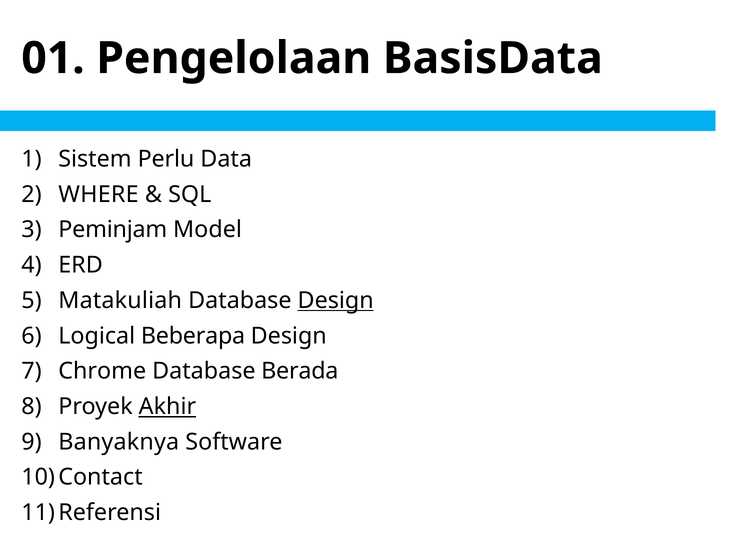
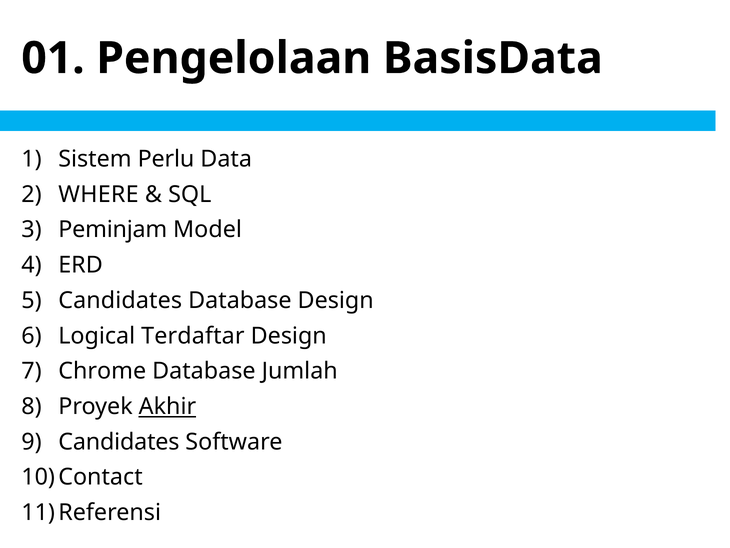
Matakuliah at (120, 300): Matakuliah -> Candidates
Design at (336, 300) underline: present -> none
Beberapa: Beberapa -> Terdaftar
Berada: Berada -> Jumlah
Banyaknya at (119, 442): Banyaknya -> Candidates
